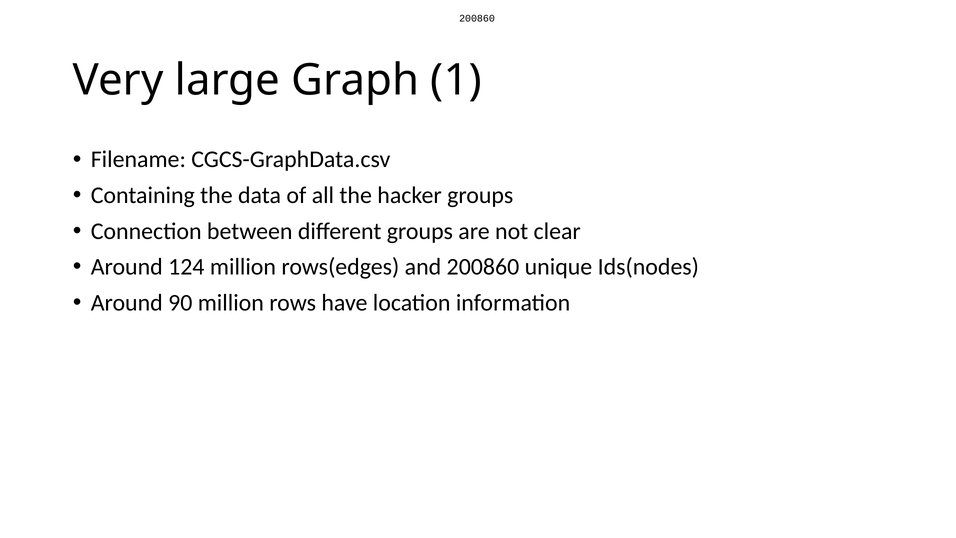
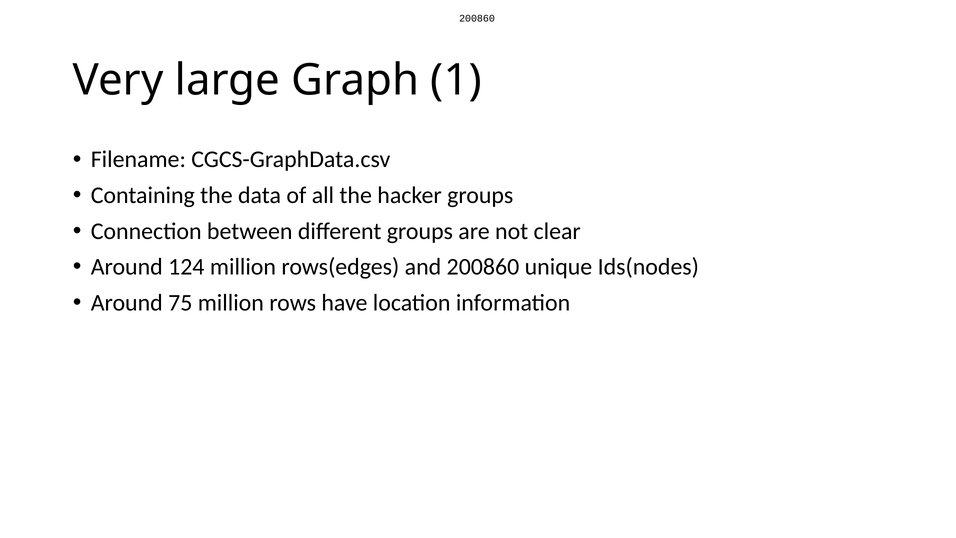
90: 90 -> 75
